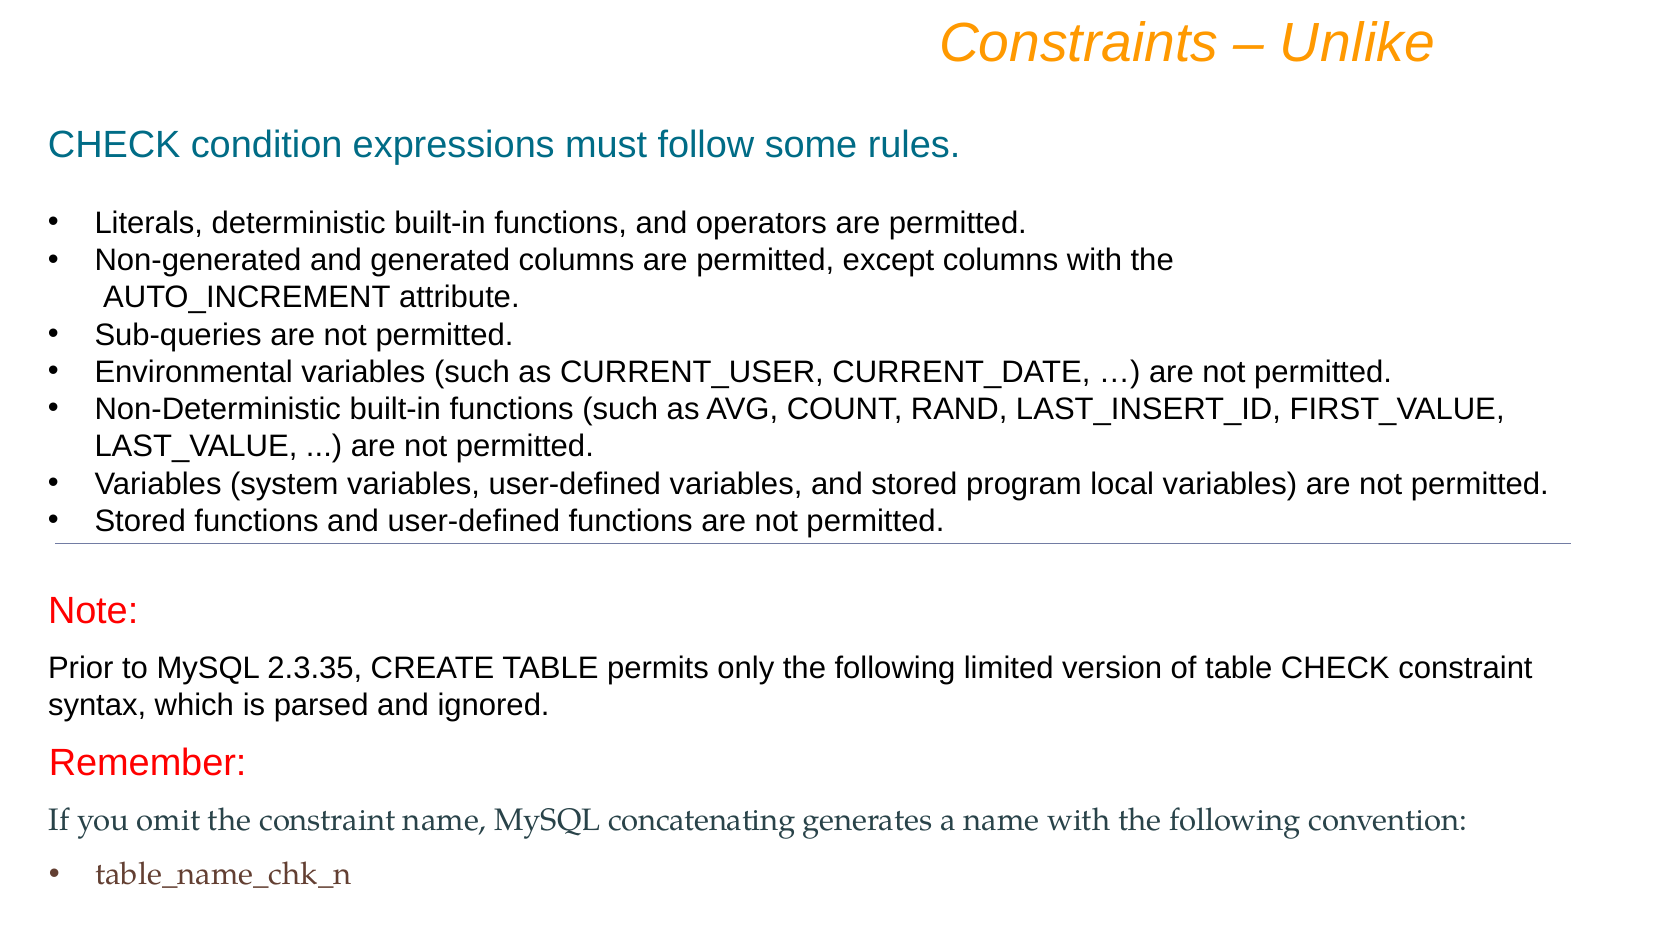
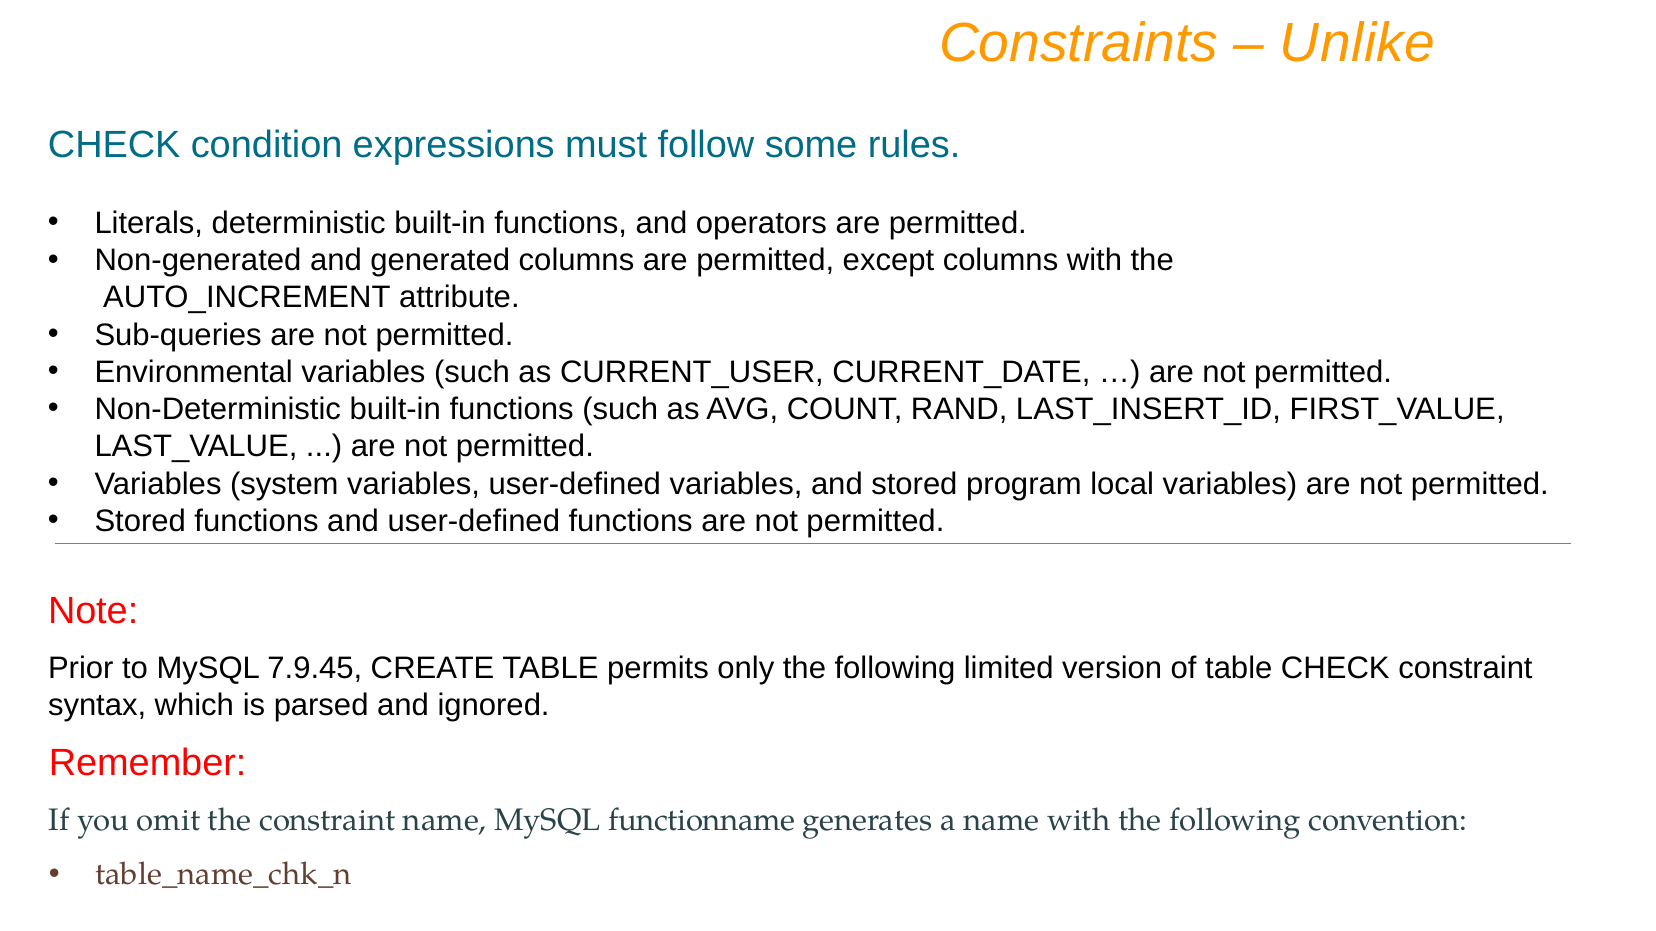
2.3.35: 2.3.35 -> 7.9.45
concatenating: concatenating -> functionname
